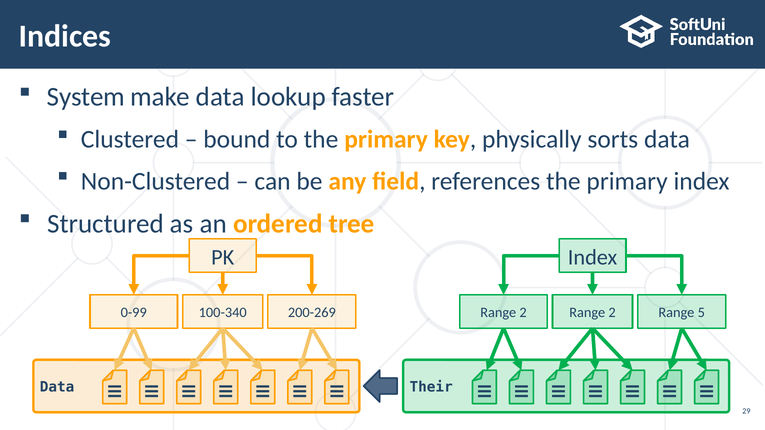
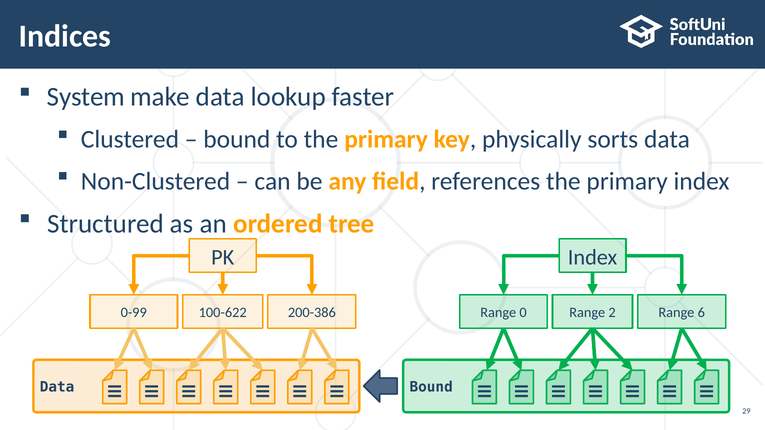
100-340: 100-340 -> 100-622
200-269: 200-269 -> 200-386
2 at (523, 313): 2 -> 0
5: 5 -> 6
Their at (431, 387): Their -> Bound
